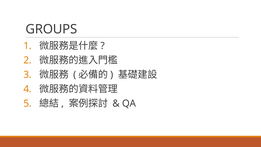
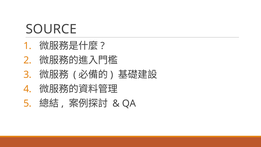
GROUPS: GROUPS -> SOURCE
